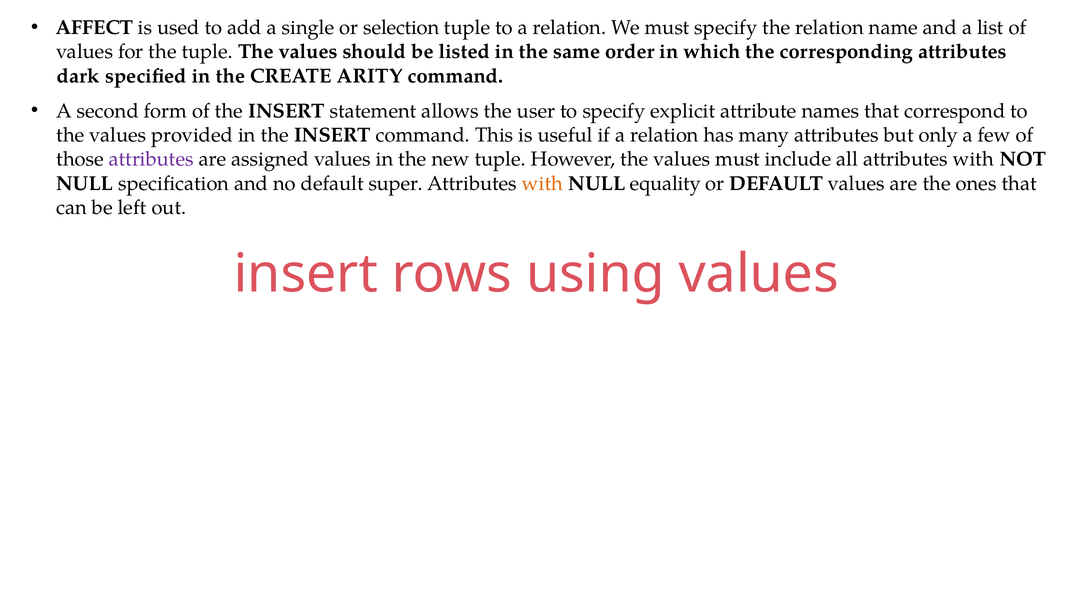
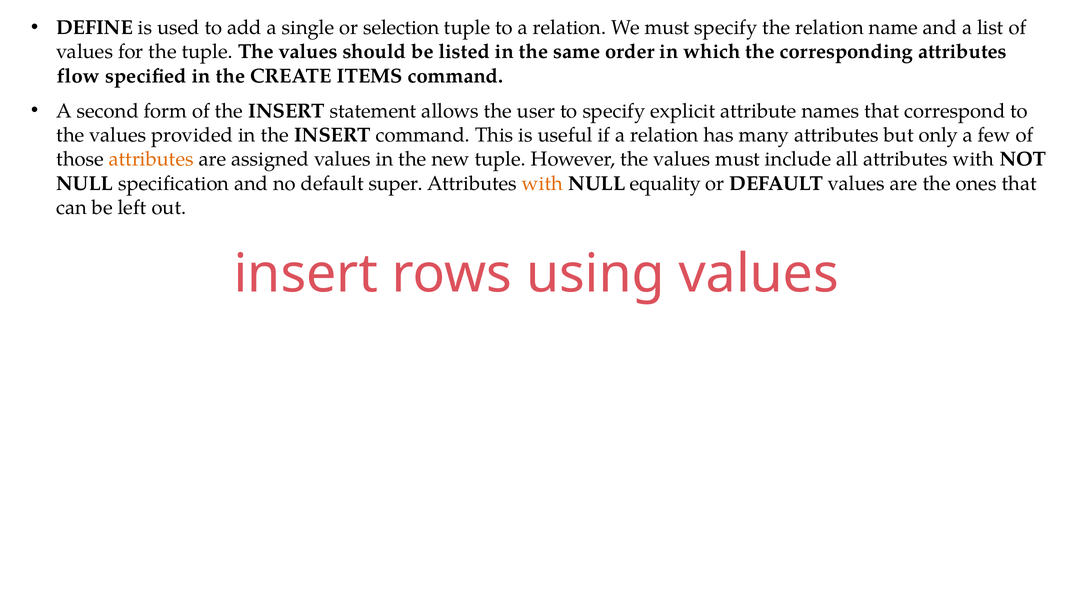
AFFECT: AFFECT -> DEFINE
dark: dark -> flow
ARITY: ARITY -> ITEMS
attributes at (151, 159) colour: purple -> orange
